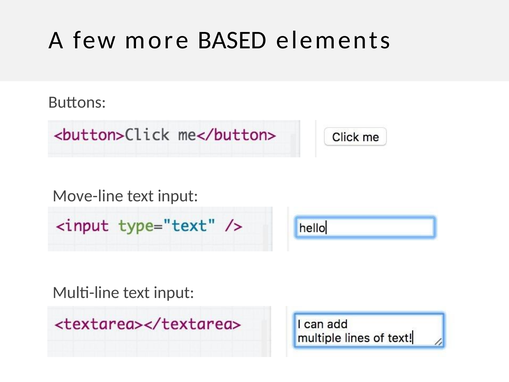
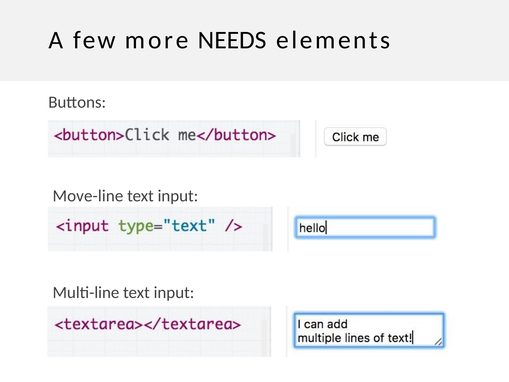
BASED: BASED -> NEEDS
